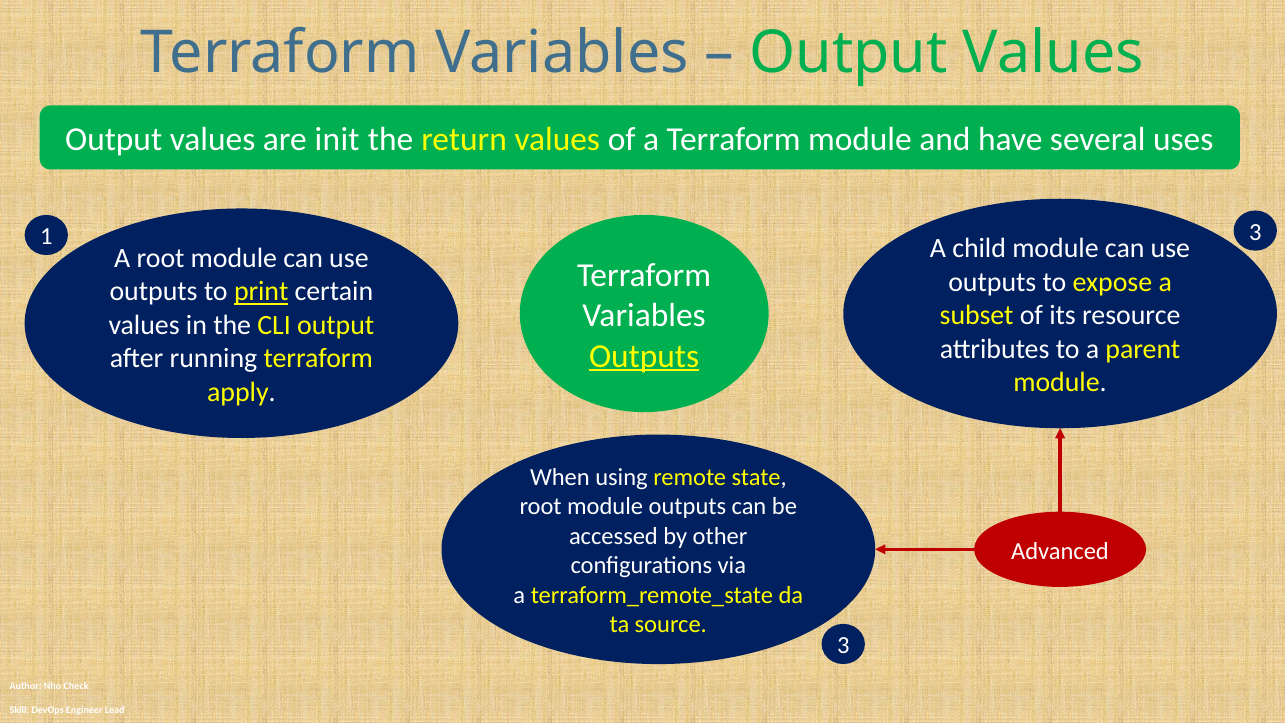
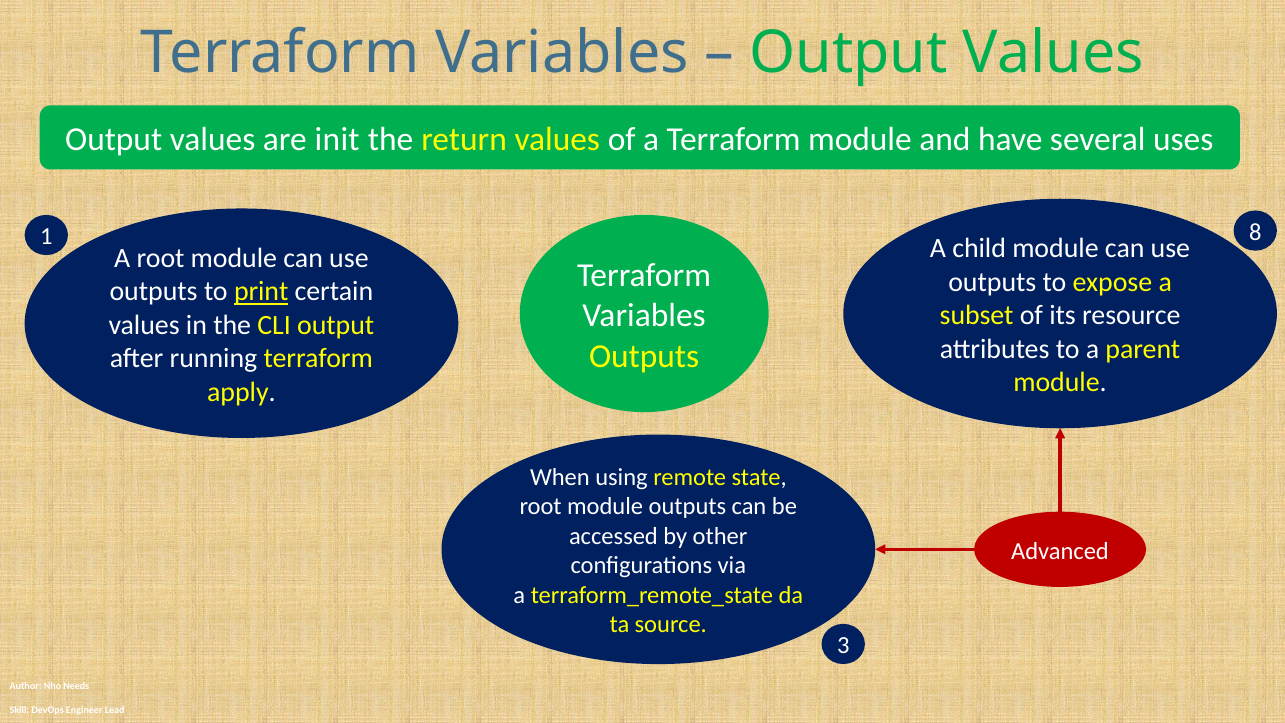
1 3: 3 -> 8
Outputs at (644, 356) underline: present -> none
Check: Check -> Needs
